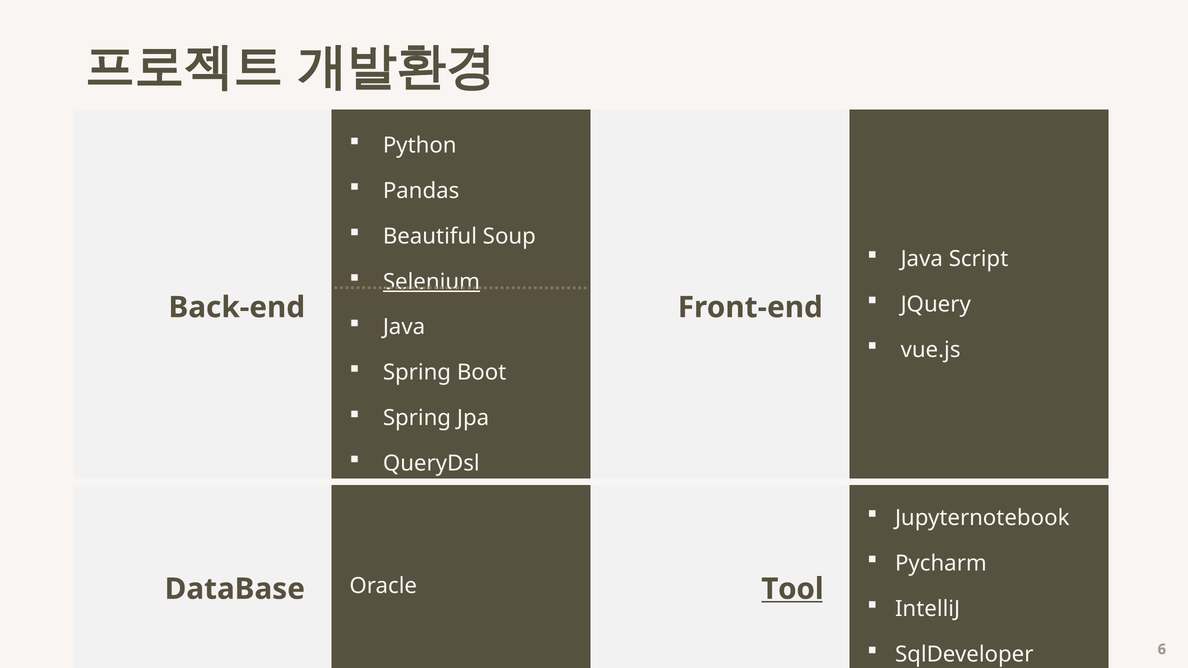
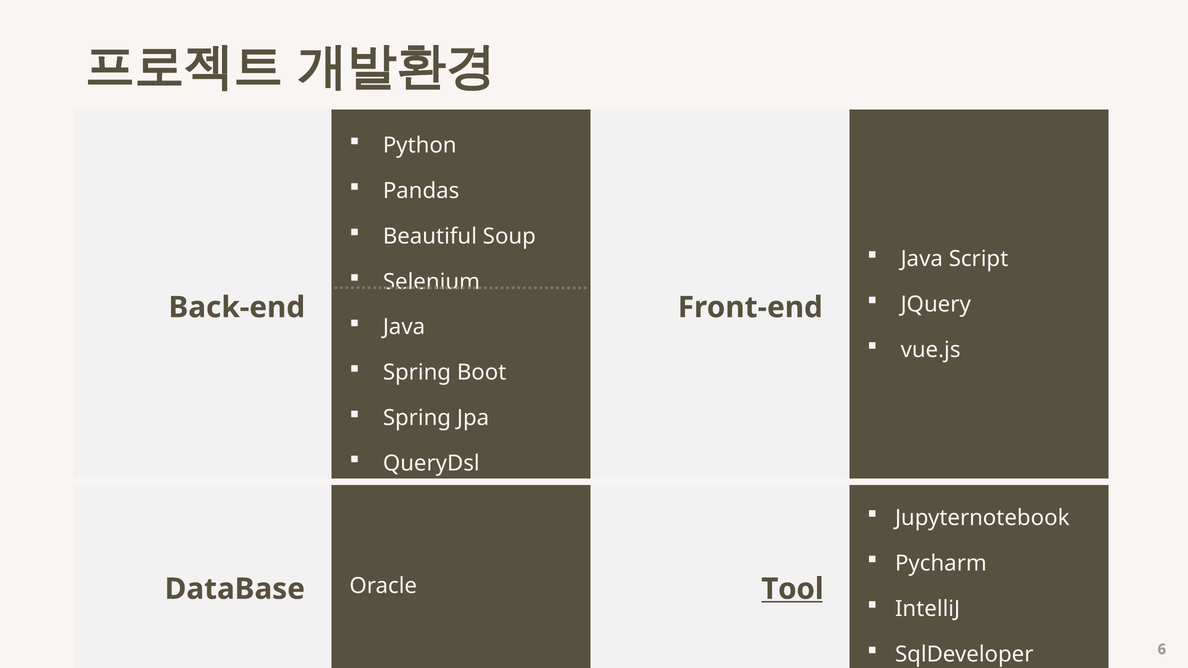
Selenium underline: present -> none
